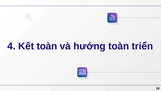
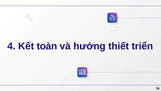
hướng toàn: toàn -> thiết
